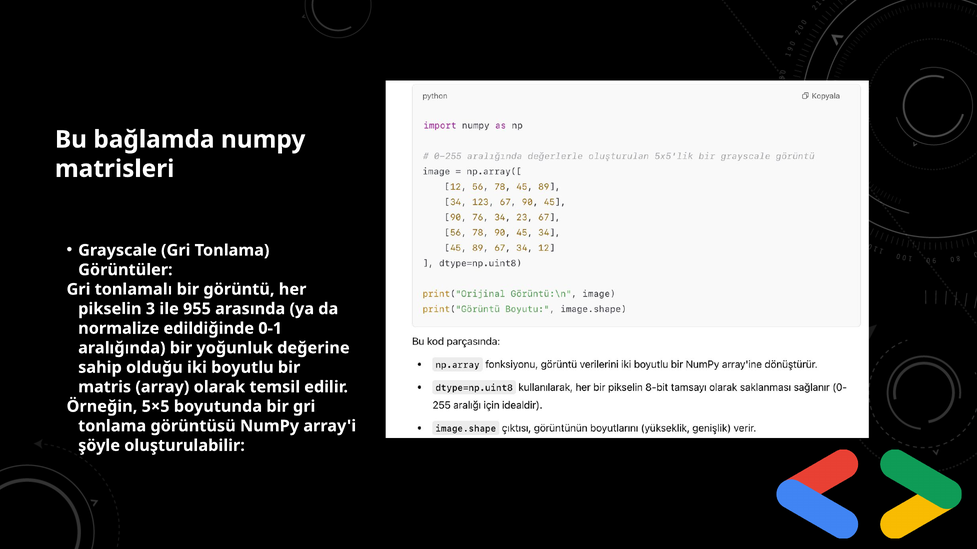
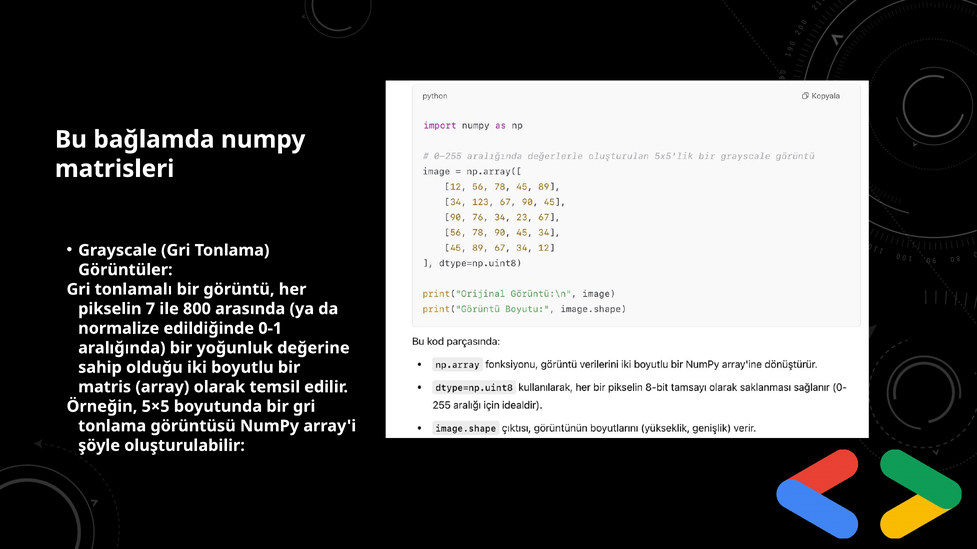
3: 3 -> 7
955: 955 -> 800
